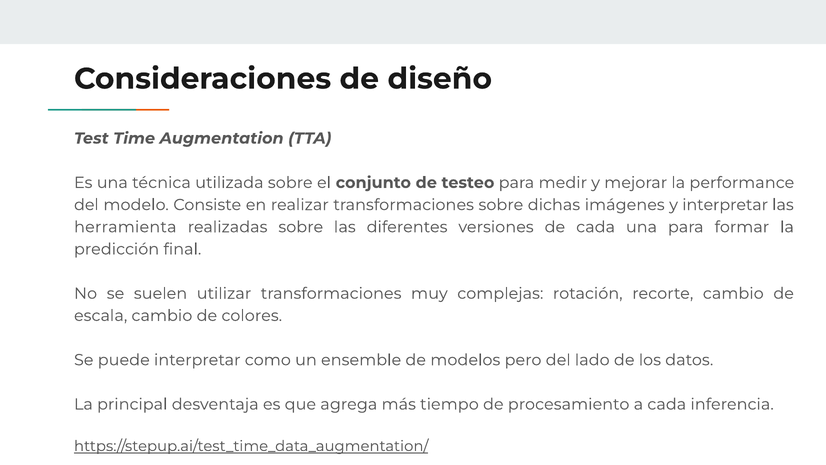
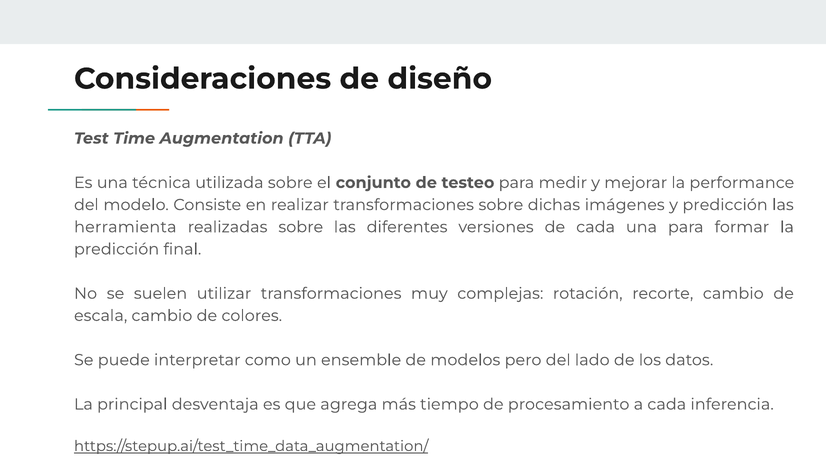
y interpretar: interpretar -> predicción
